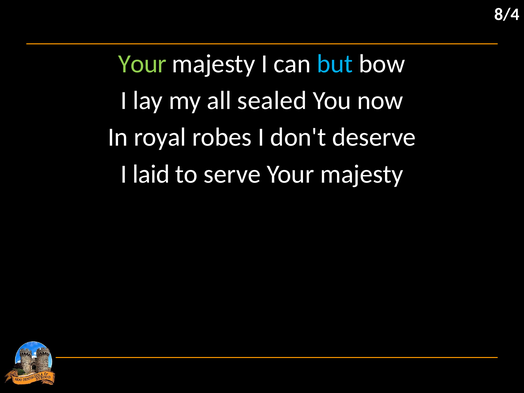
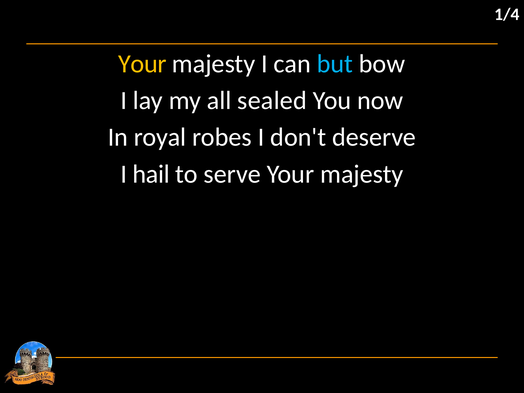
8/4: 8/4 -> 1/4
Your at (142, 64) colour: light green -> yellow
laid: laid -> hail
